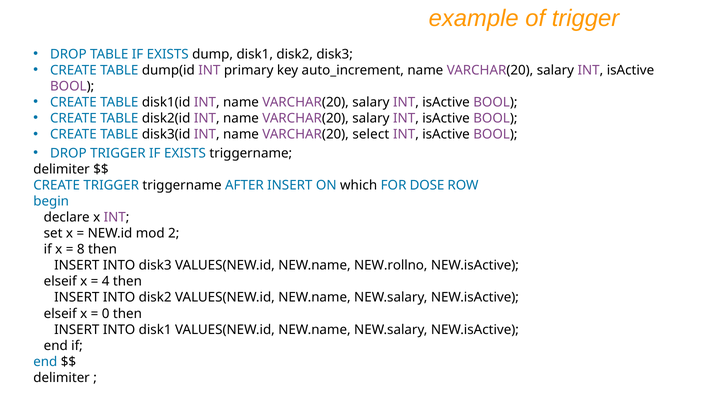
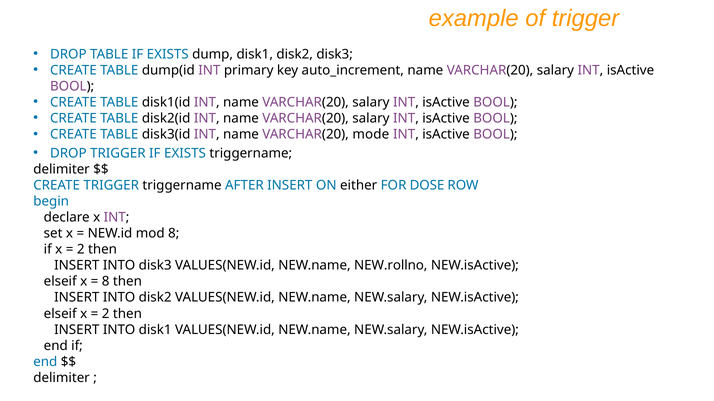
select: select -> mode
which: which -> either
mod 2: 2 -> 8
8 at (81, 250): 8 -> 2
4 at (106, 282): 4 -> 8
0 at (106, 314): 0 -> 2
